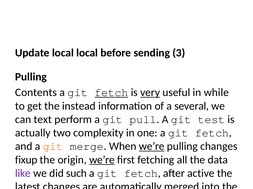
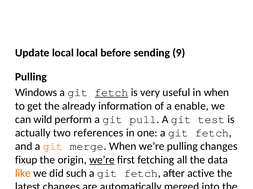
3: 3 -> 9
Contents: Contents -> Windows
very underline: present -> none
in while: while -> when
instead: instead -> already
several: several -> enable
text: text -> wild
complexity: complexity -> references
we’re at (152, 147) underline: present -> none
like colour: purple -> orange
